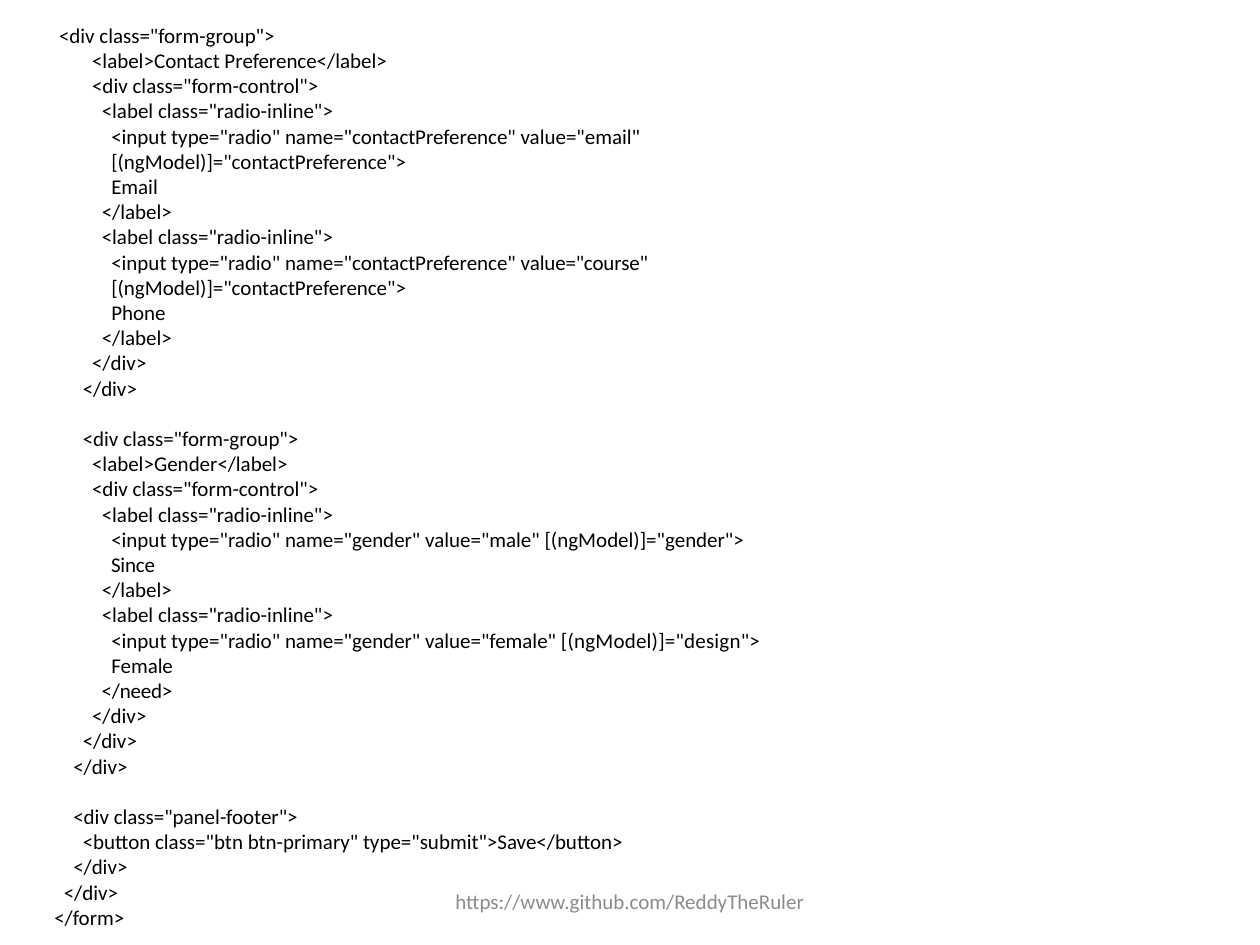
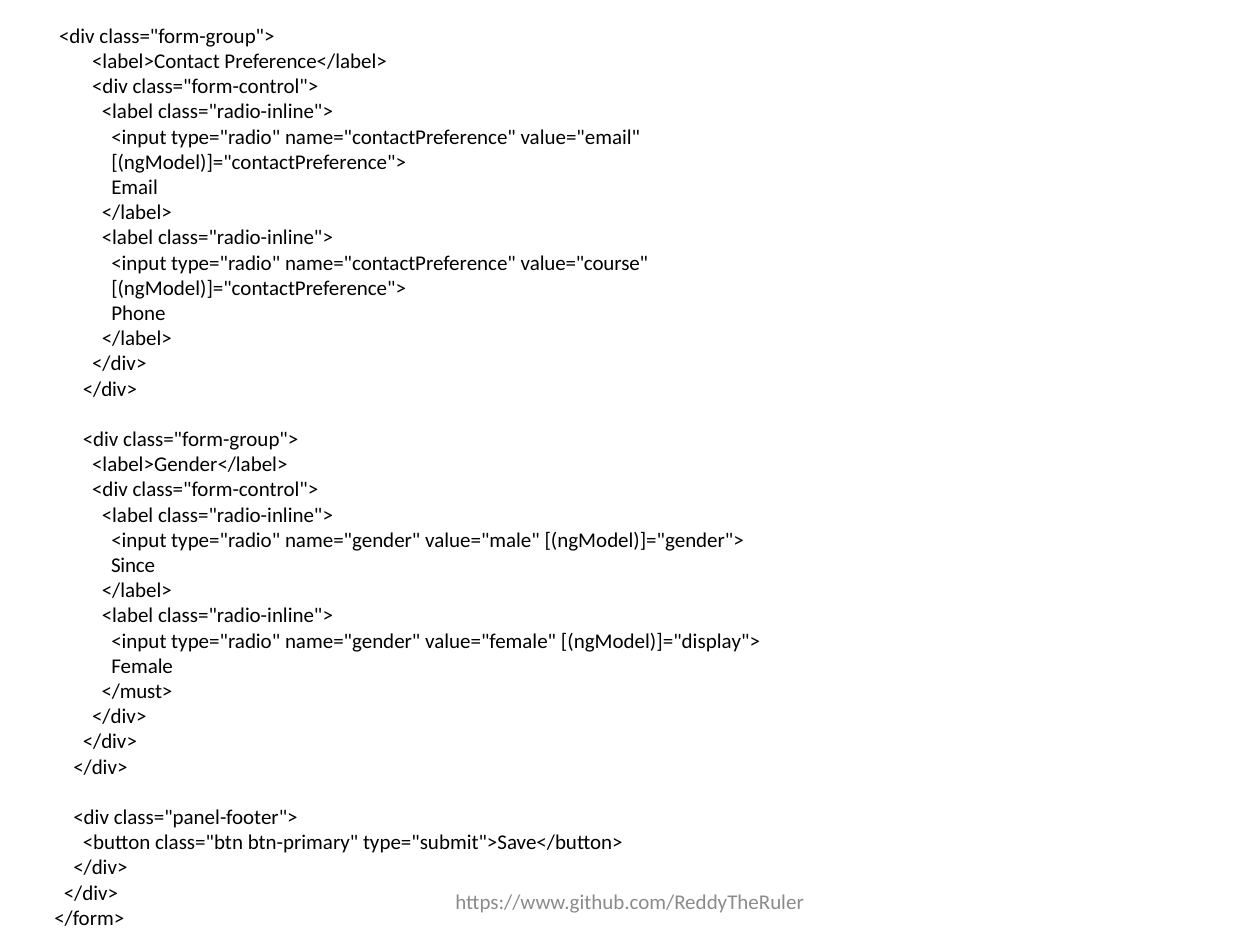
ngModel)]="design">: ngModel)]="design"> -> ngModel)]="display">
</need>: </need> -> </must>
